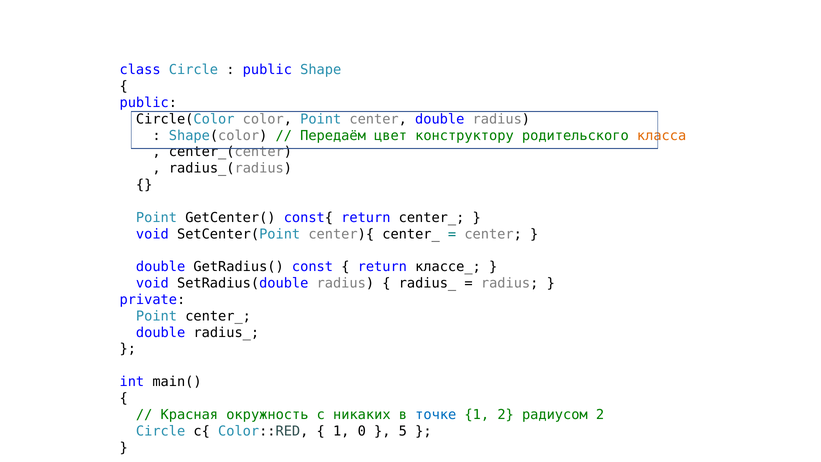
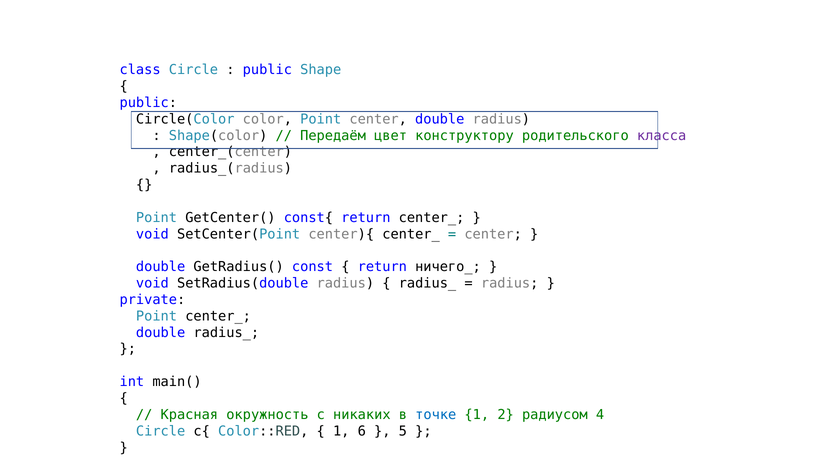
класса colour: orange -> purple
классе_: классе_ -> ничего_
радиусом 2: 2 -> 4
0: 0 -> 6
